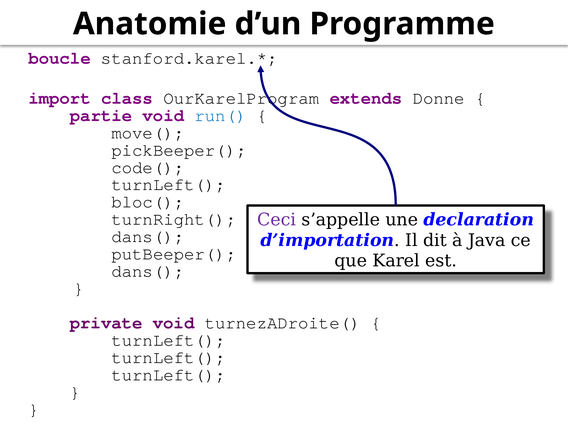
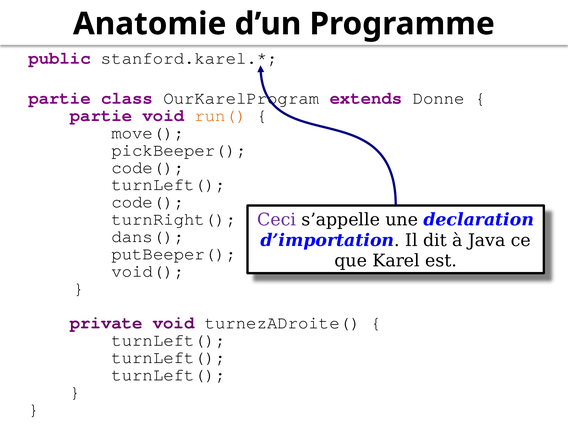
boucle: boucle -> public
import at (60, 98): import -> partie
run( colour: blue -> orange
bloc( at (148, 202): bloc( -> code(
dans( at (148, 271): dans( -> void(
